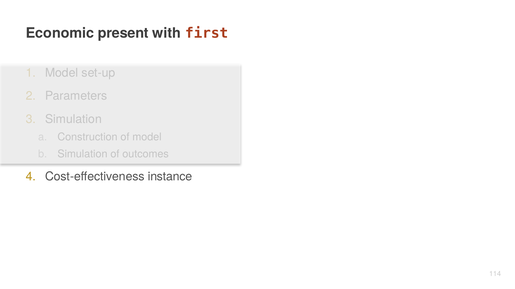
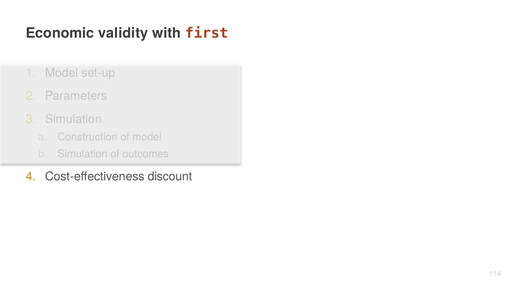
present: present -> validity
instance: instance -> discount
